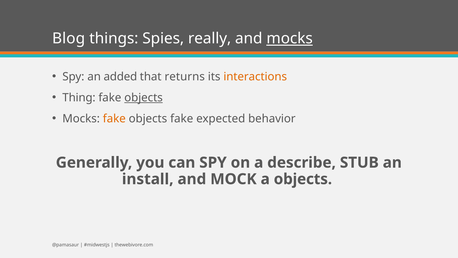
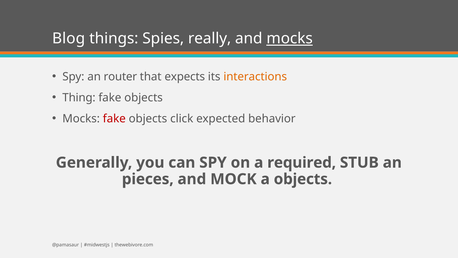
added: added -> router
returns: returns -> expects
objects at (144, 97) underline: present -> none
fake at (114, 118) colour: orange -> red
objects fake: fake -> click
describe: describe -> required
install: install -> pieces
